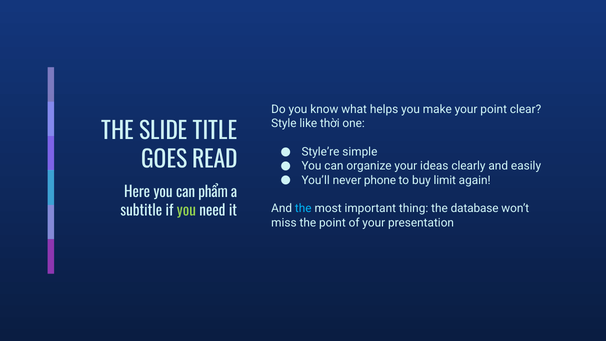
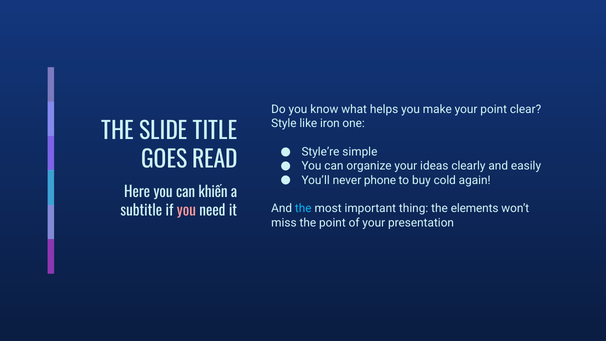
thời: thời -> iron
limit: limit -> cold
phẩm: phẩm -> khiến
database: database -> elements
you at (186, 211) colour: light green -> pink
